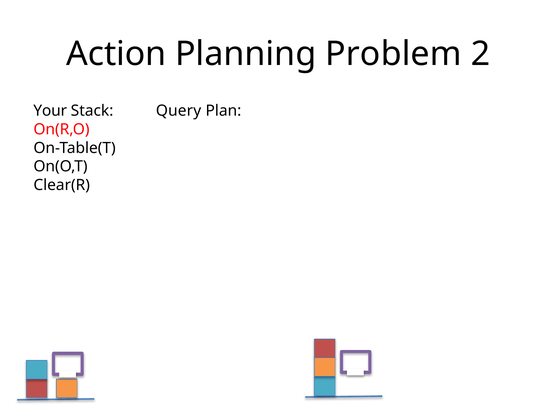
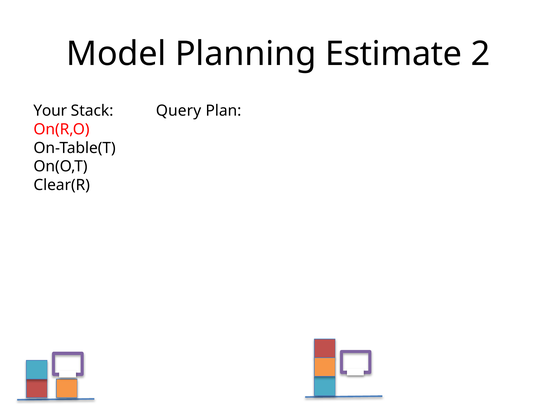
Action: Action -> Model
Problem: Problem -> Estimate
